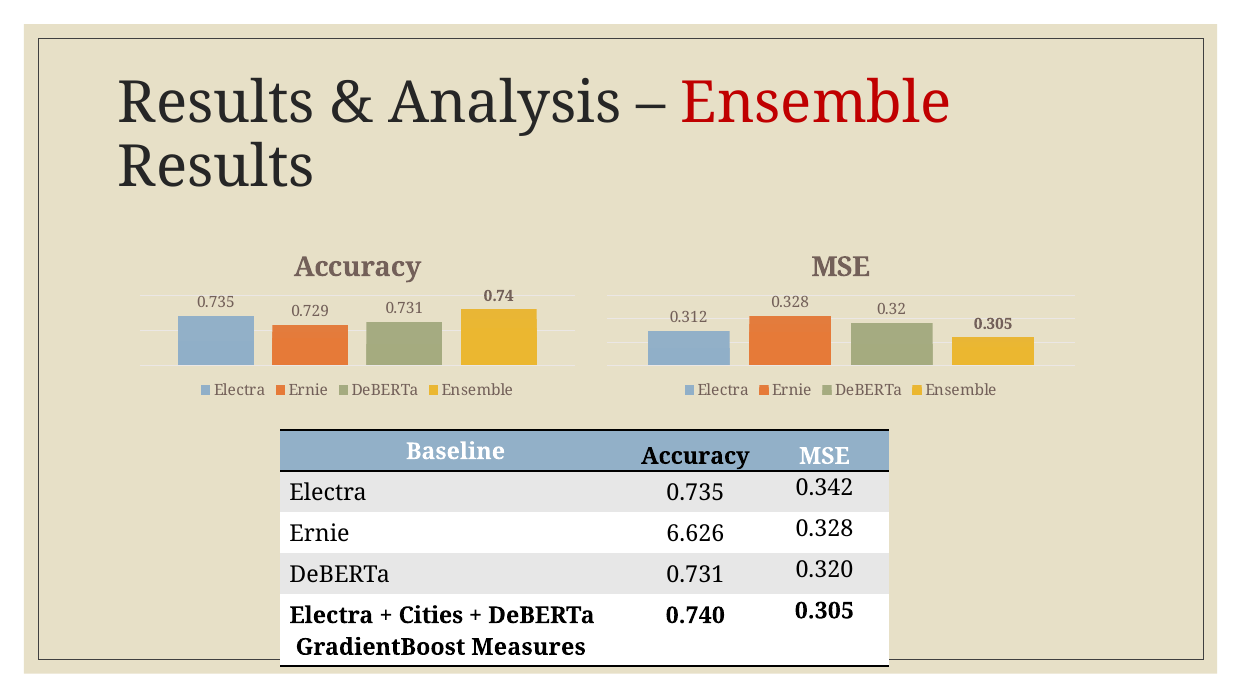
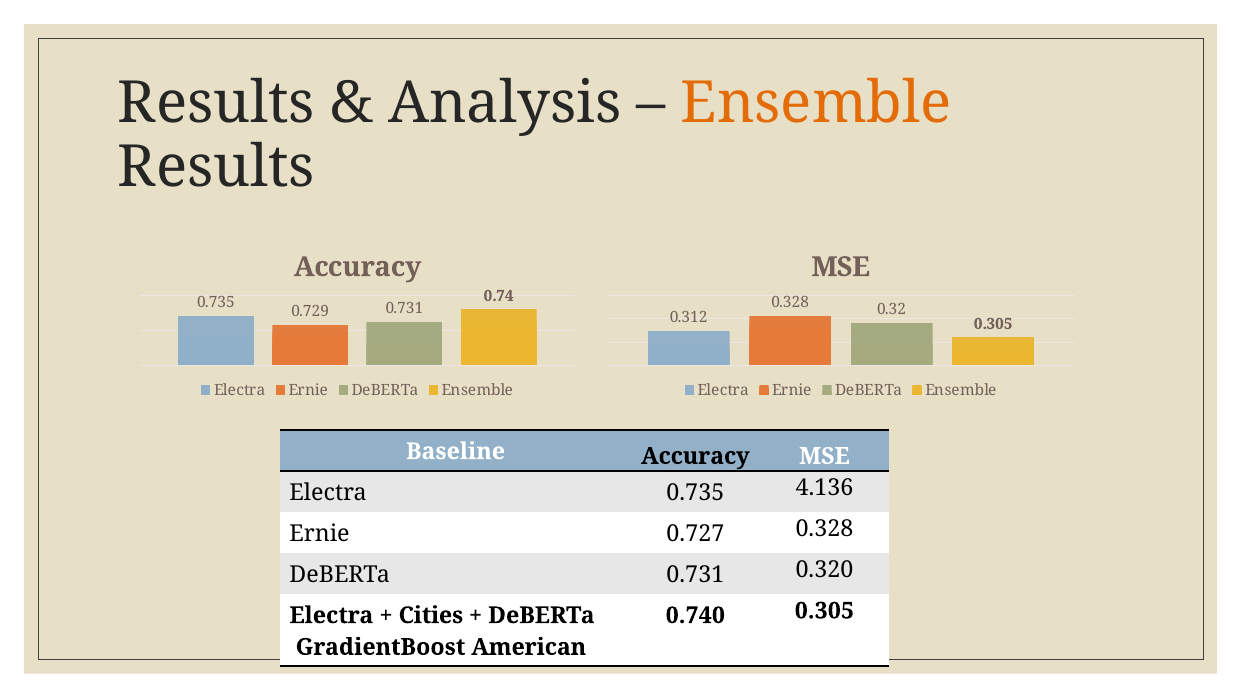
Ensemble at (816, 103) colour: red -> orange
0.342: 0.342 -> 4.136
6.626: 6.626 -> 0.727
Measures: Measures -> American
